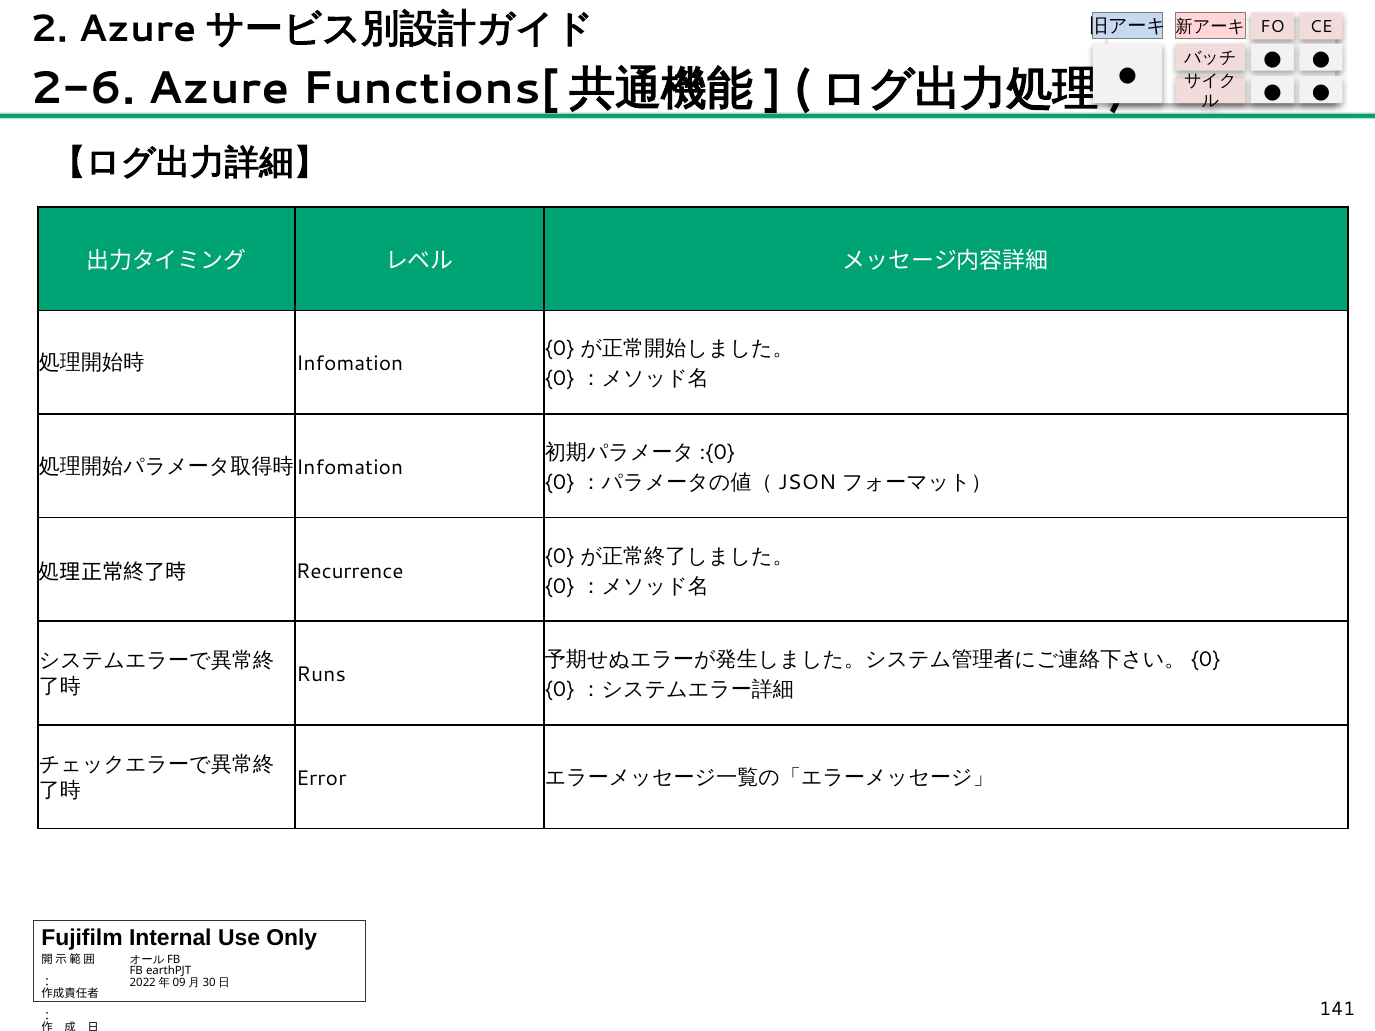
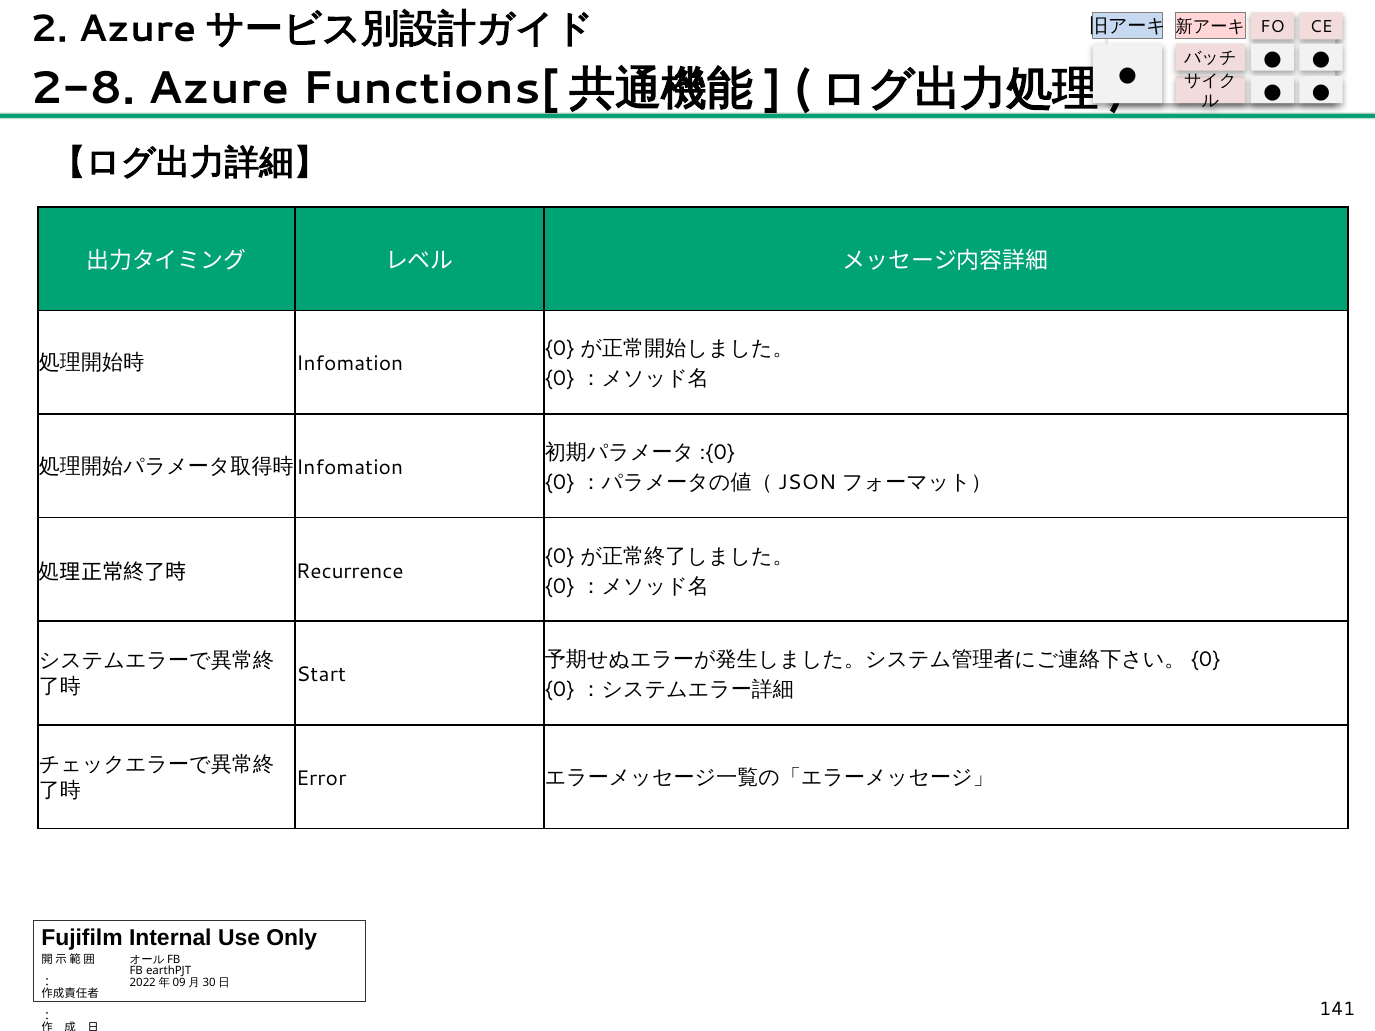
2-6: 2-6 -> 2-8
Runs: Runs -> Start
